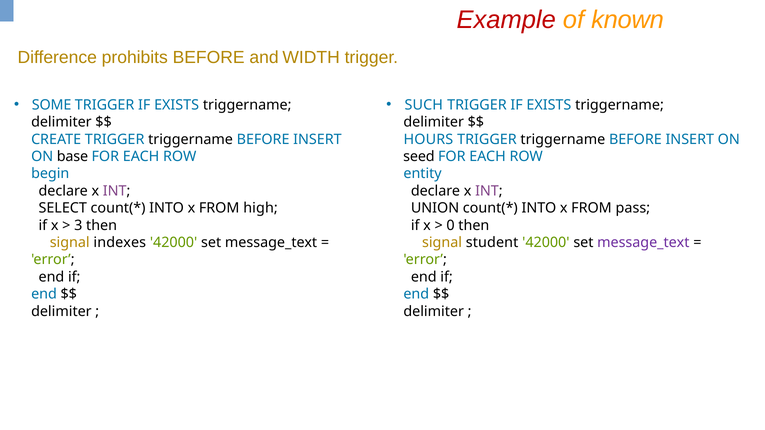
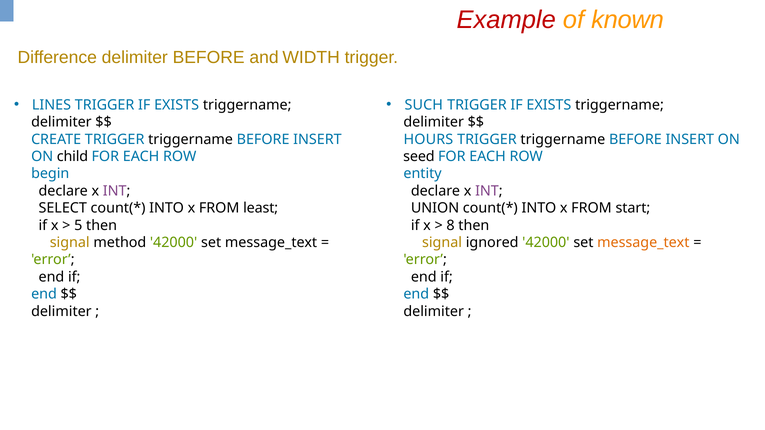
Difference prohibits: prohibits -> delimiter
SOME: SOME -> LINES
base: base -> child
high: high -> least
pass: pass -> start
3: 3 -> 5
0: 0 -> 8
indexes: indexes -> method
student: student -> ignored
message_text at (643, 243) colour: purple -> orange
